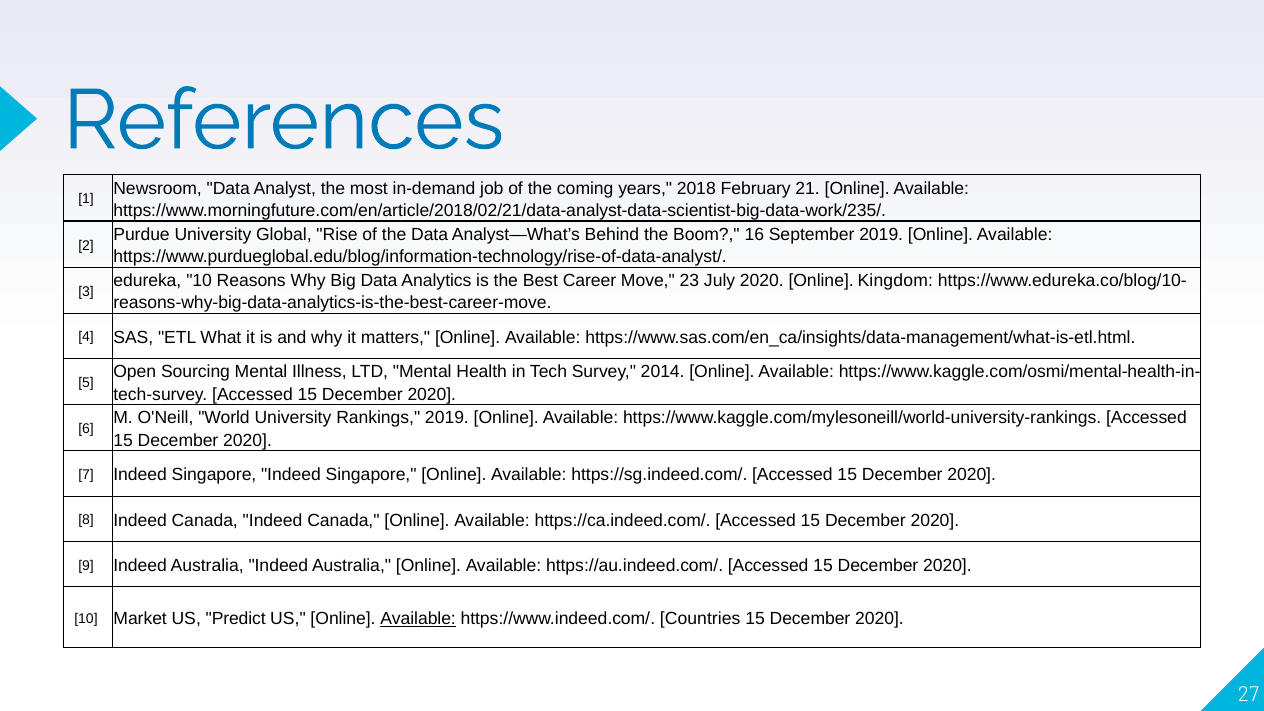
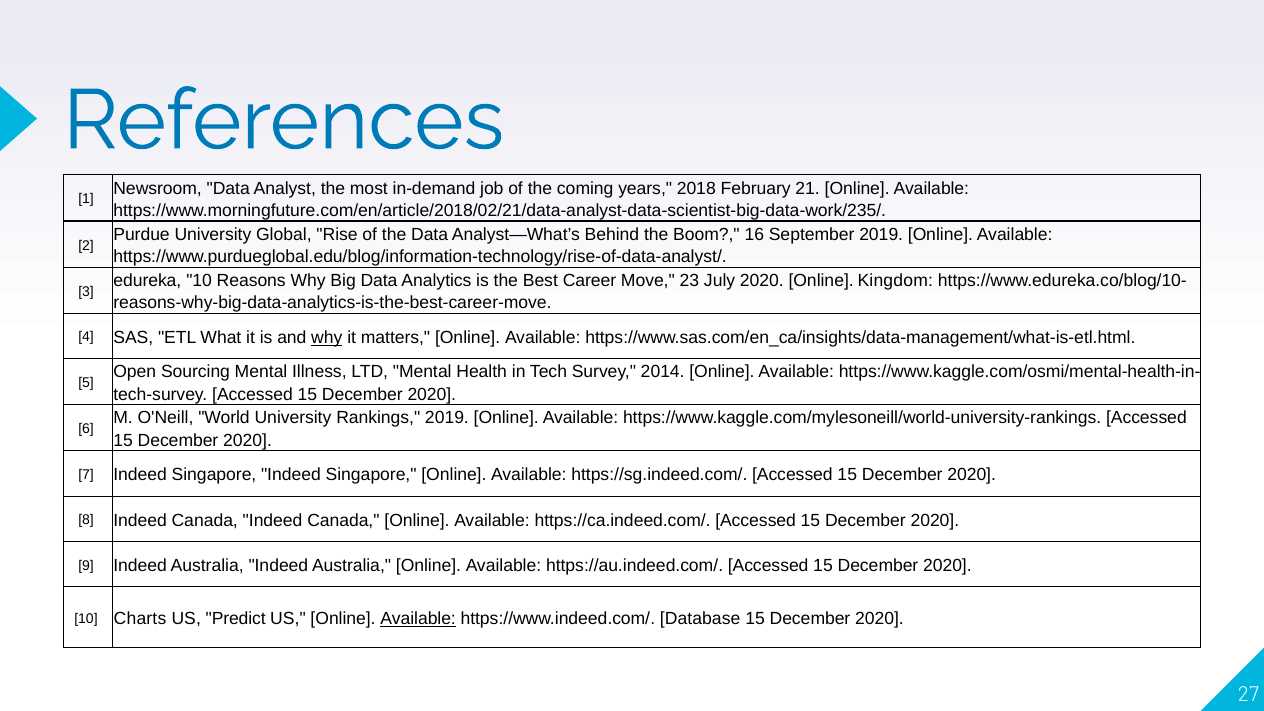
why at (327, 338) underline: none -> present
Market: Market -> Charts
Countries: Countries -> Database
